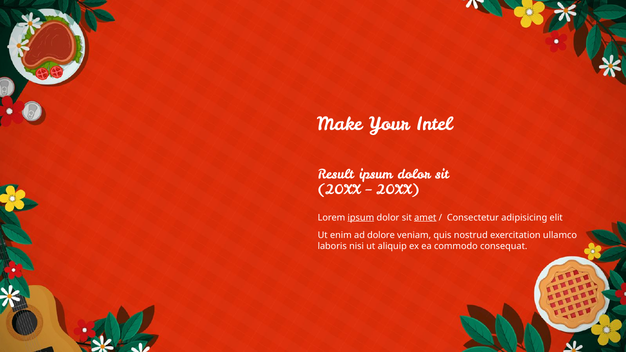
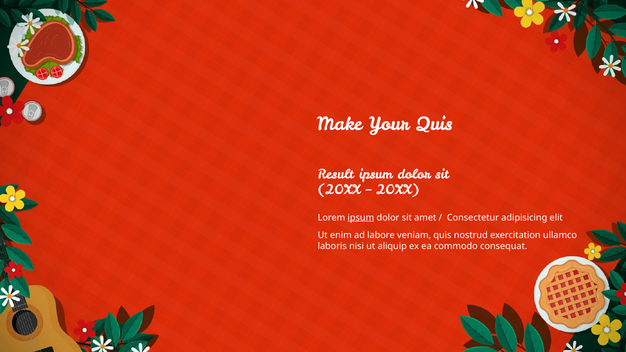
Your Intel: Intel -> Quis
amet underline: present -> none
dolore: dolore -> labore
